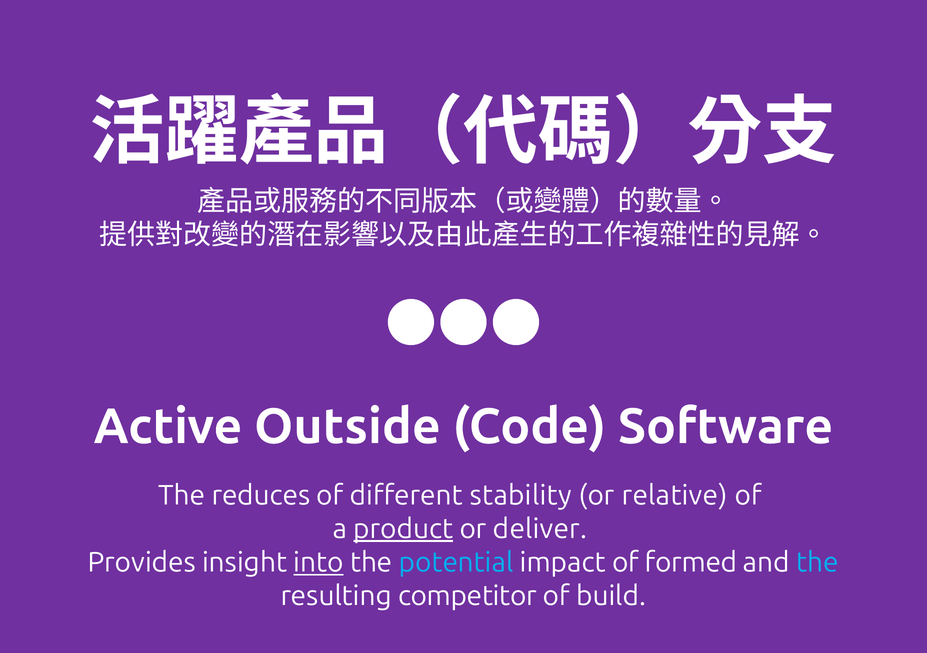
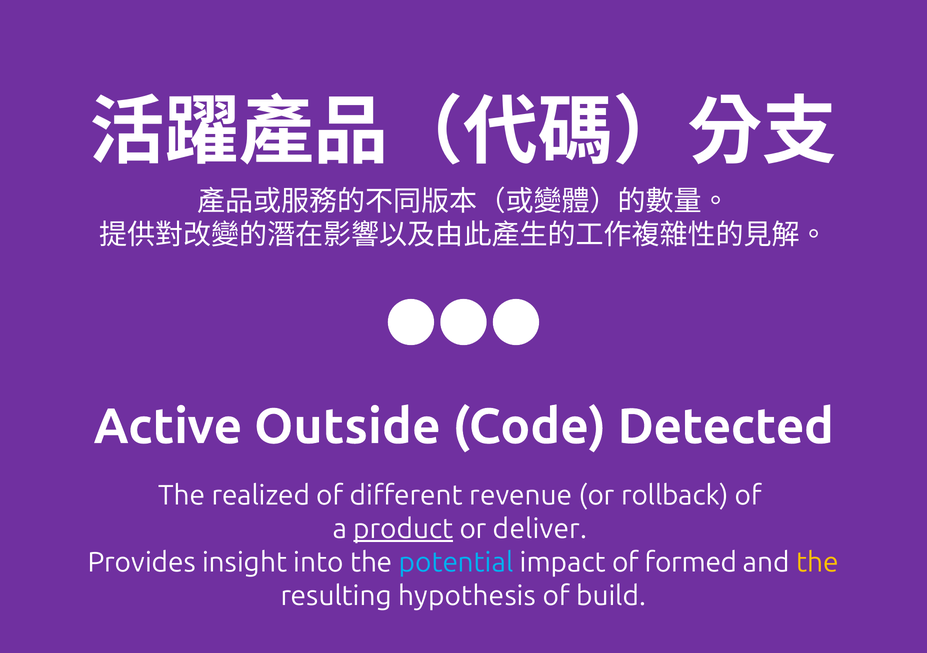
Software: Software -> Detected
reduces: reduces -> realized
stability: stability -> revenue
relative: relative -> rollback
into underline: present -> none
the at (817, 563) colour: light blue -> yellow
competitor: competitor -> hypothesis
